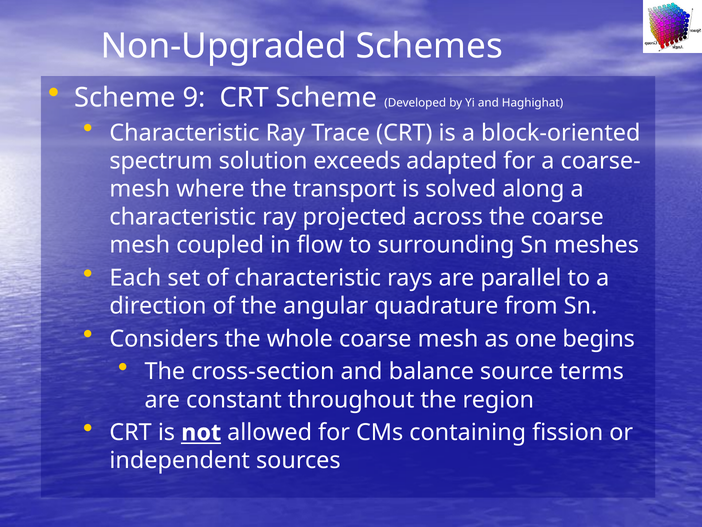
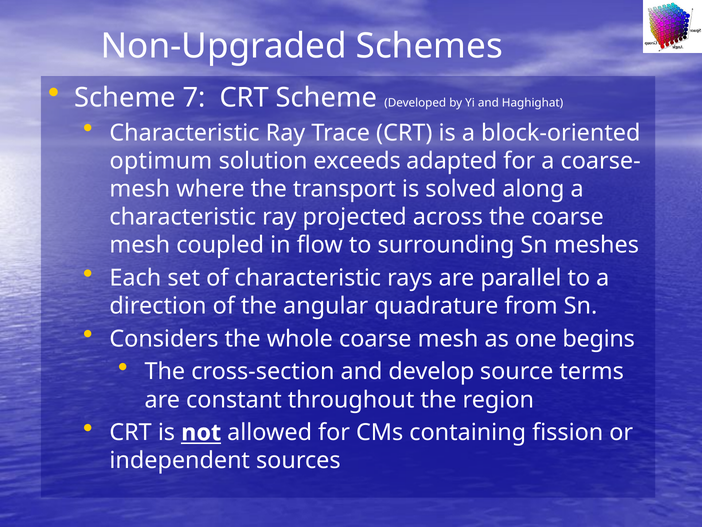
9: 9 -> 7
spectrum: spectrum -> optimum
balance: balance -> develop
